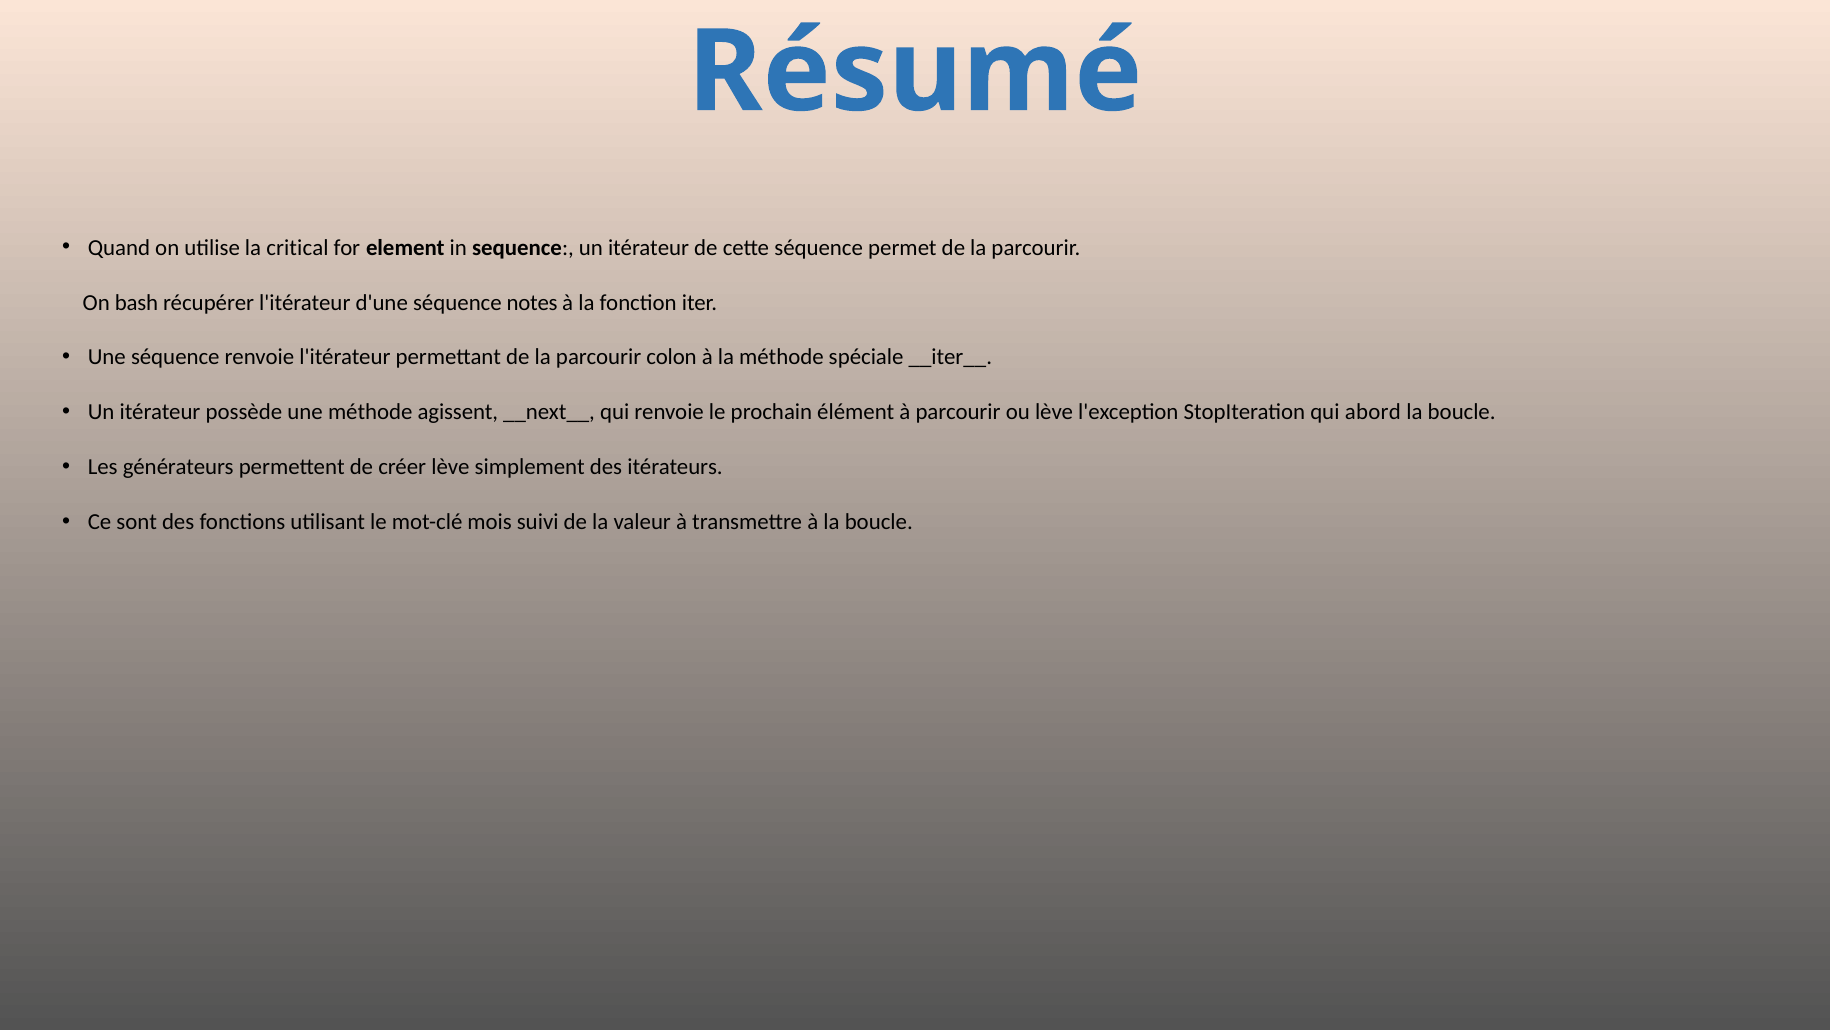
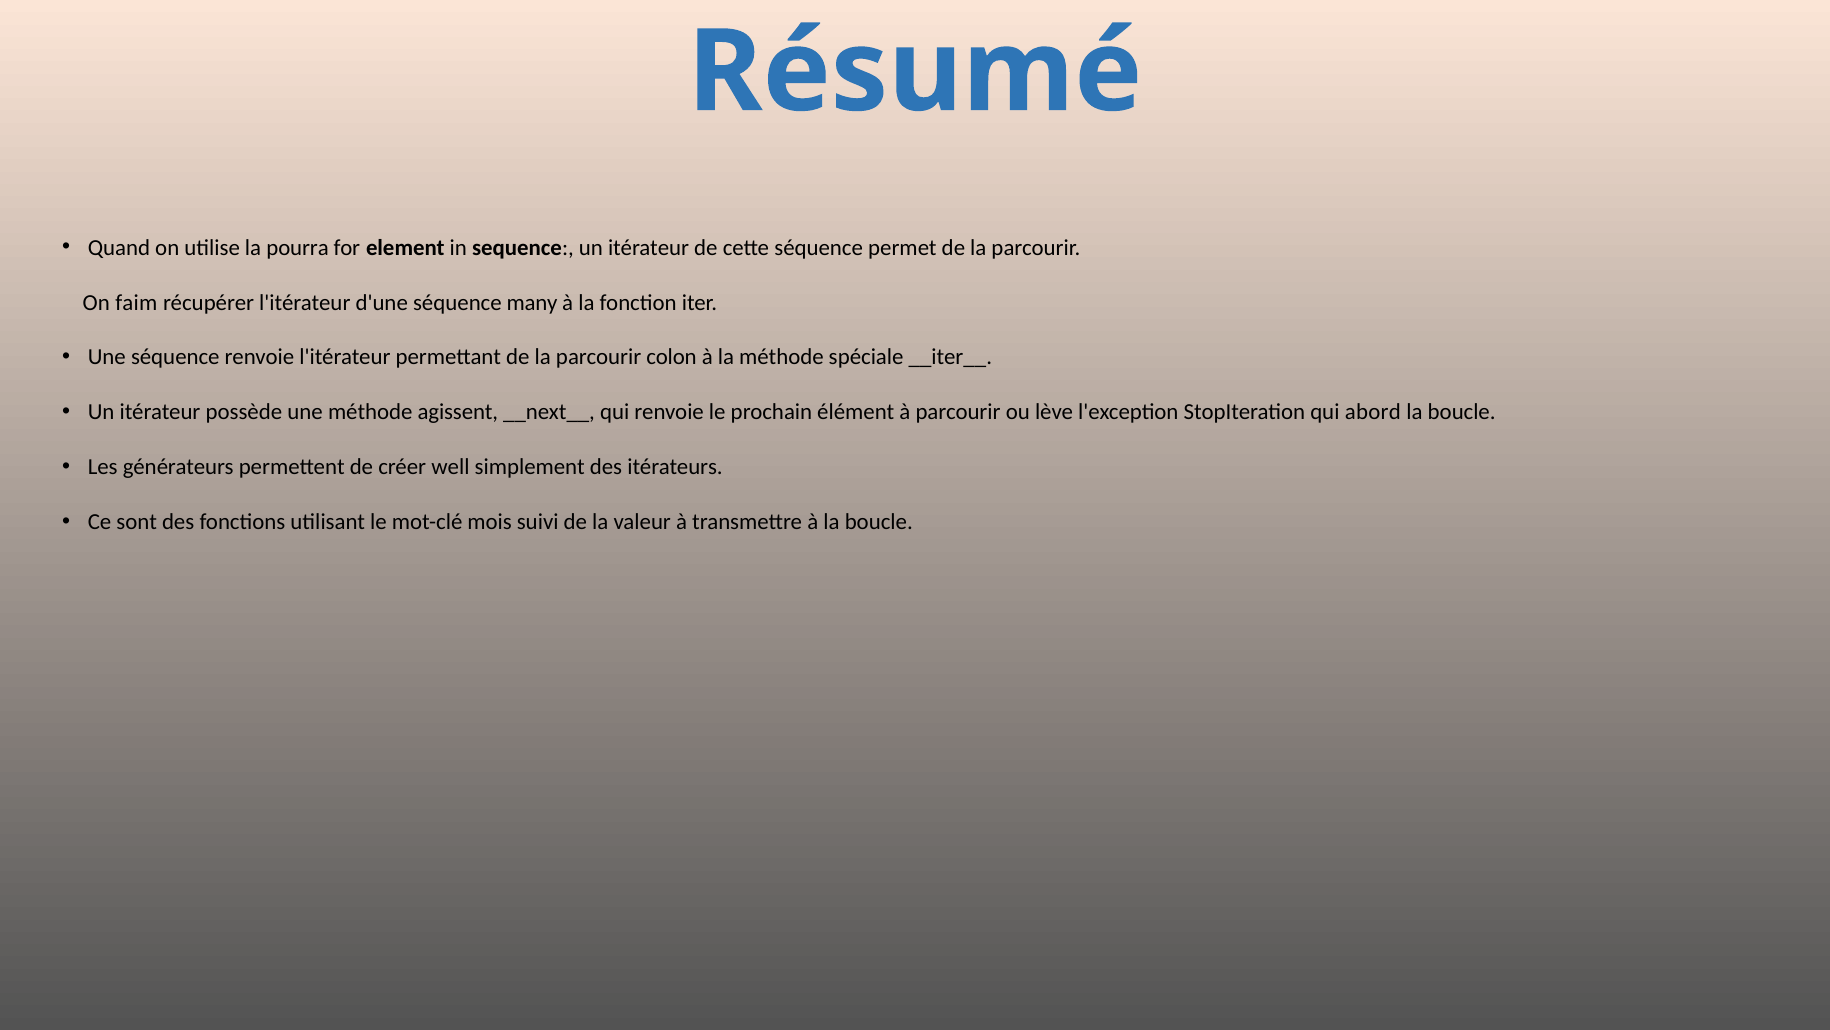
critical: critical -> pourra
bash: bash -> faim
notes: notes -> many
créer lève: lève -> well
